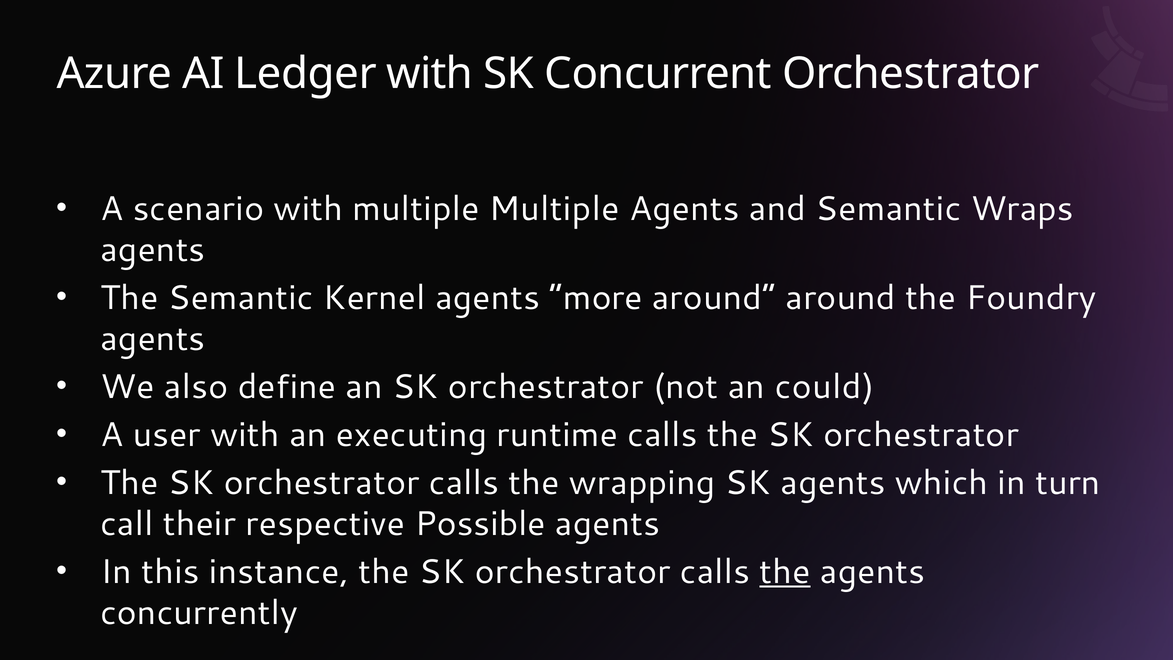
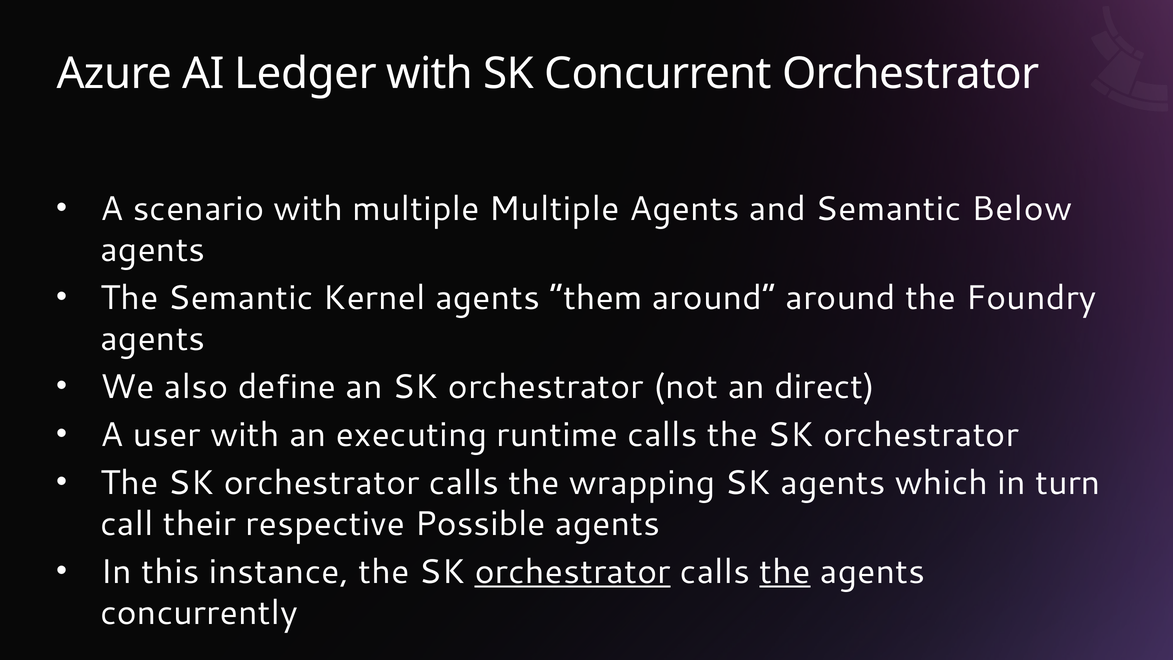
Wraps: Wraps -> Below
more: more -> them
could: could -> direct
orchestrator at (573, 572) underline: none -> present
